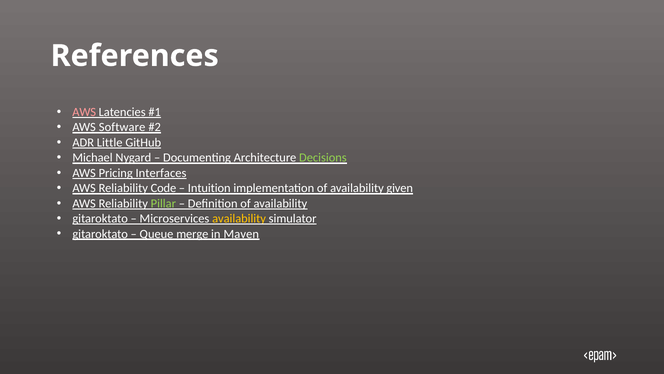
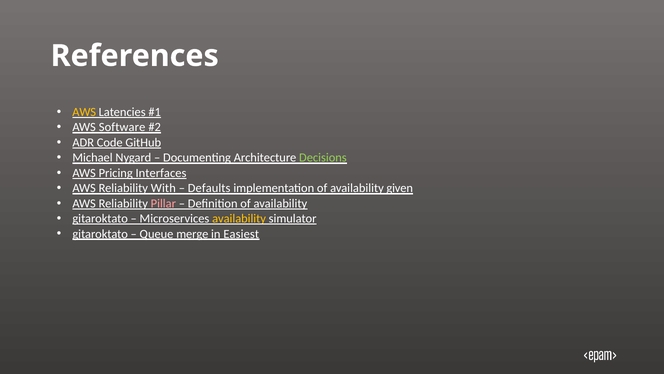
AWS at (84, 112) colour: pink -> yellow
Little: Little -> Code
Code: Code -> With
Intuition: Intuition -> Defaults
Pillar colour: light green -> pink
Maven: Maven -> Easiest
